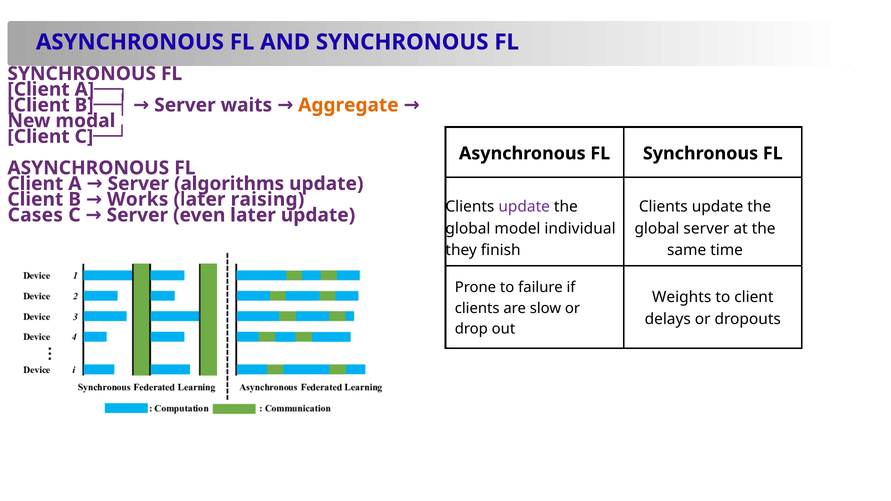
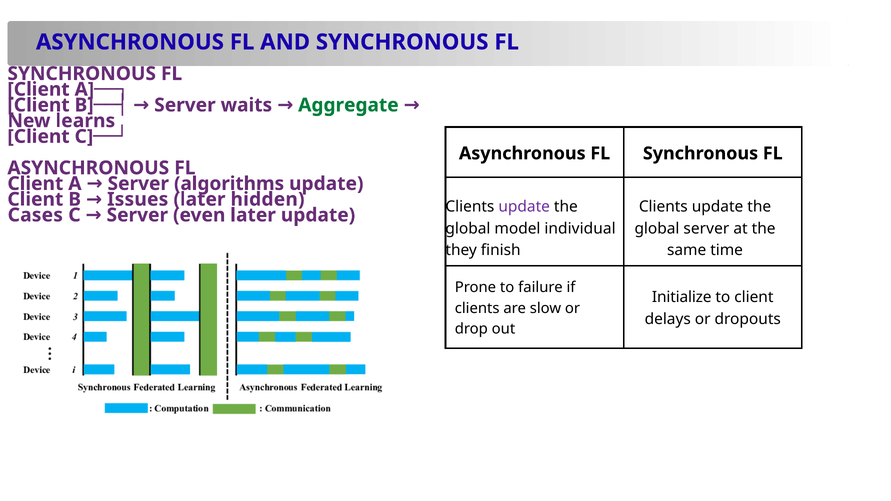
Aggregate colour: orange -> green
modal: modal -> learns
Works: Works -> Issues
raising: raising -> hidden
Weights: Weights -> Initialize
